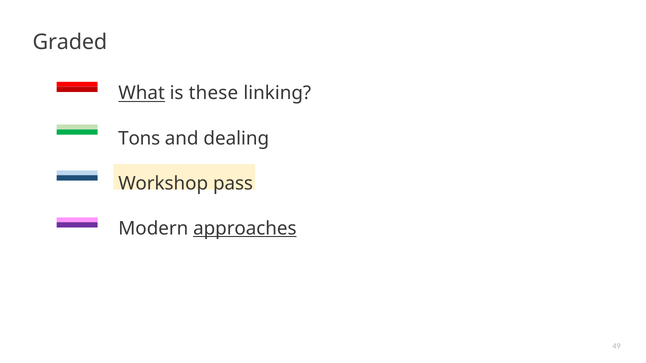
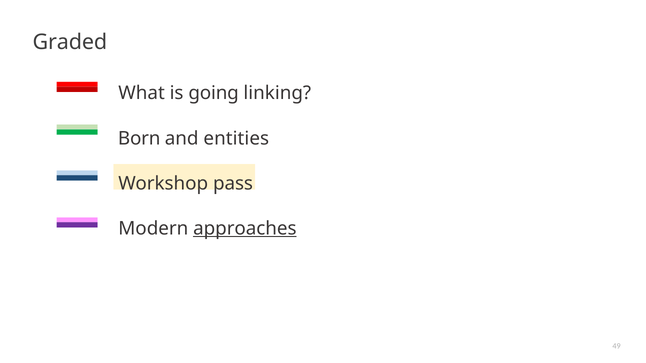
What underline: present -> none
these: these -> going
Tons: Tons -> Born
dealing: dealing -> entities
